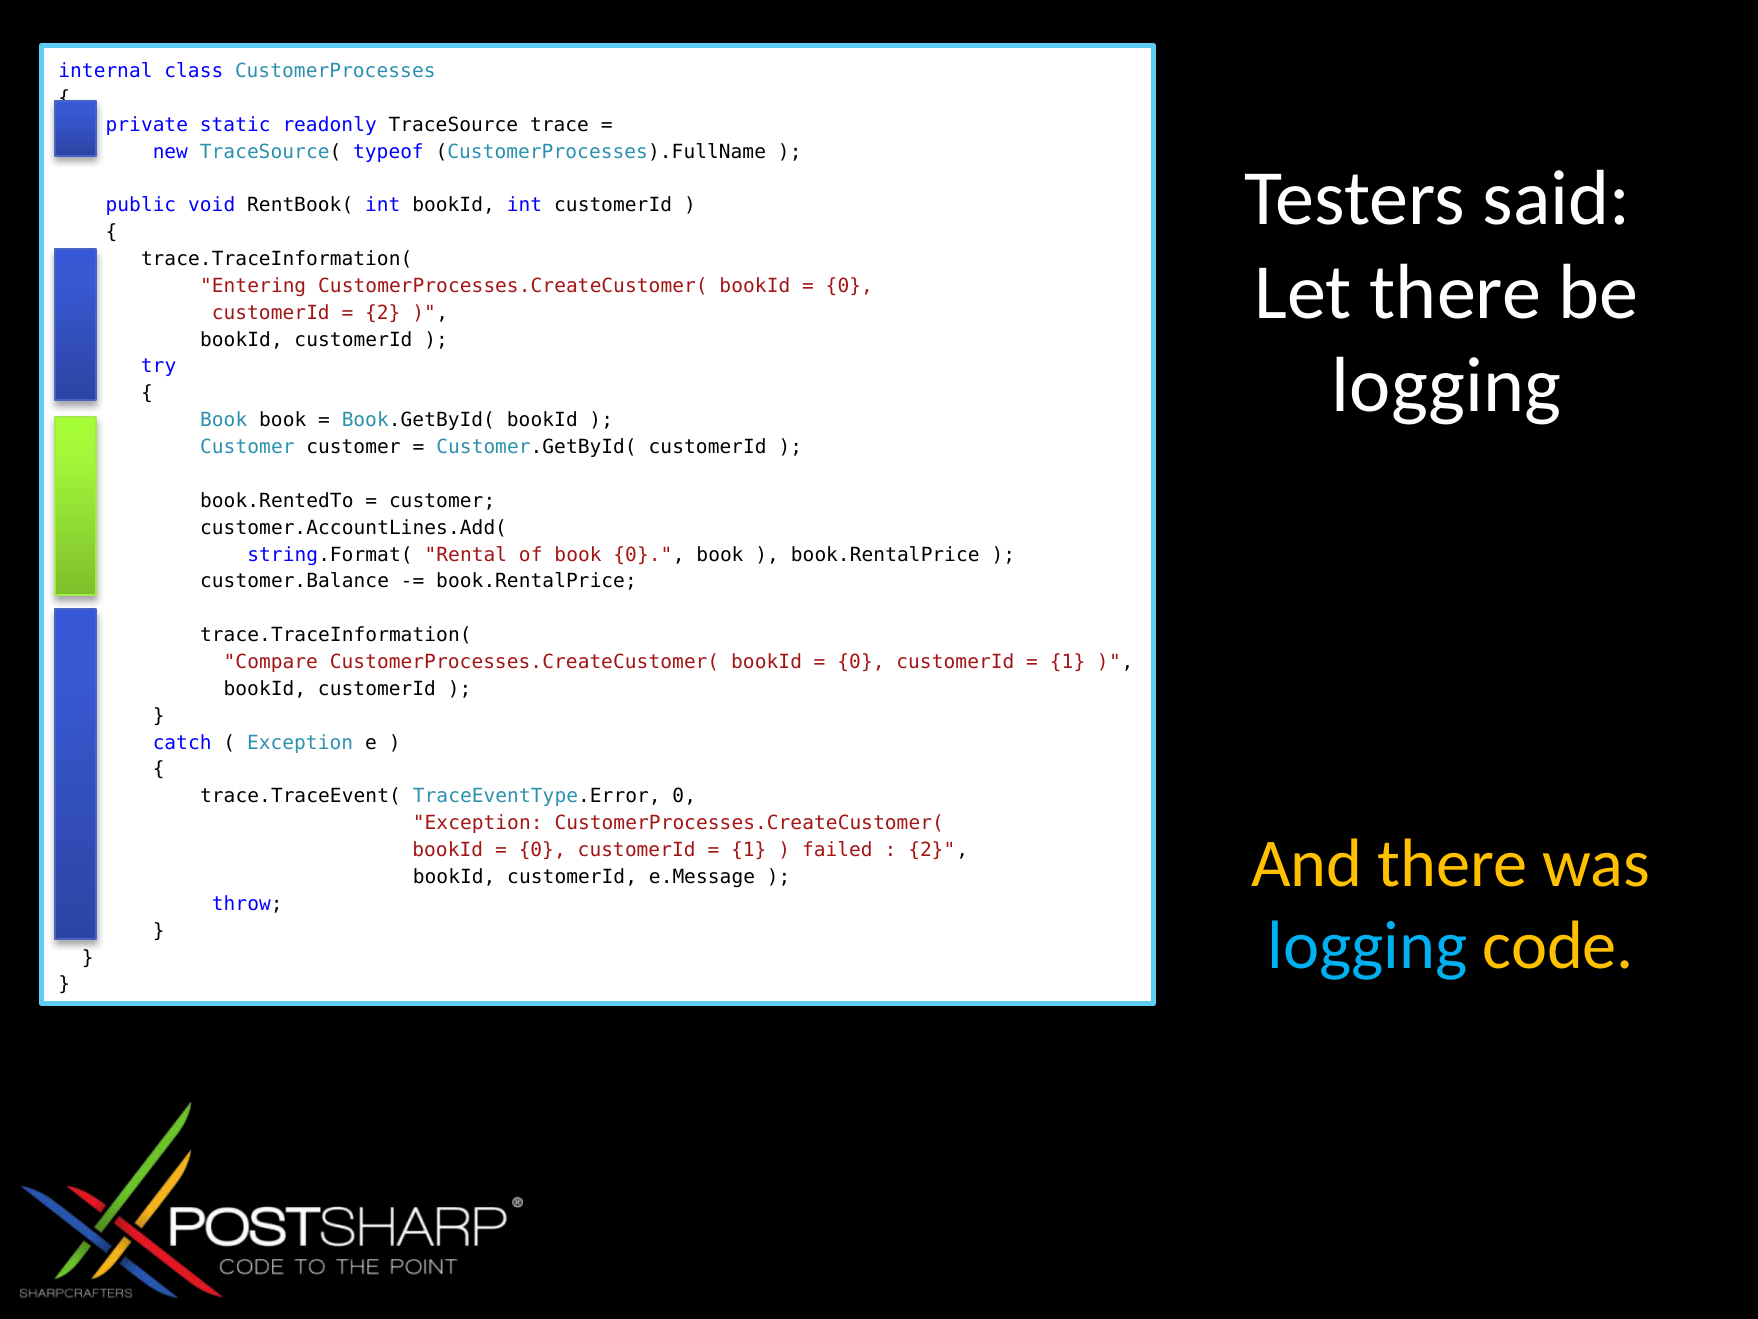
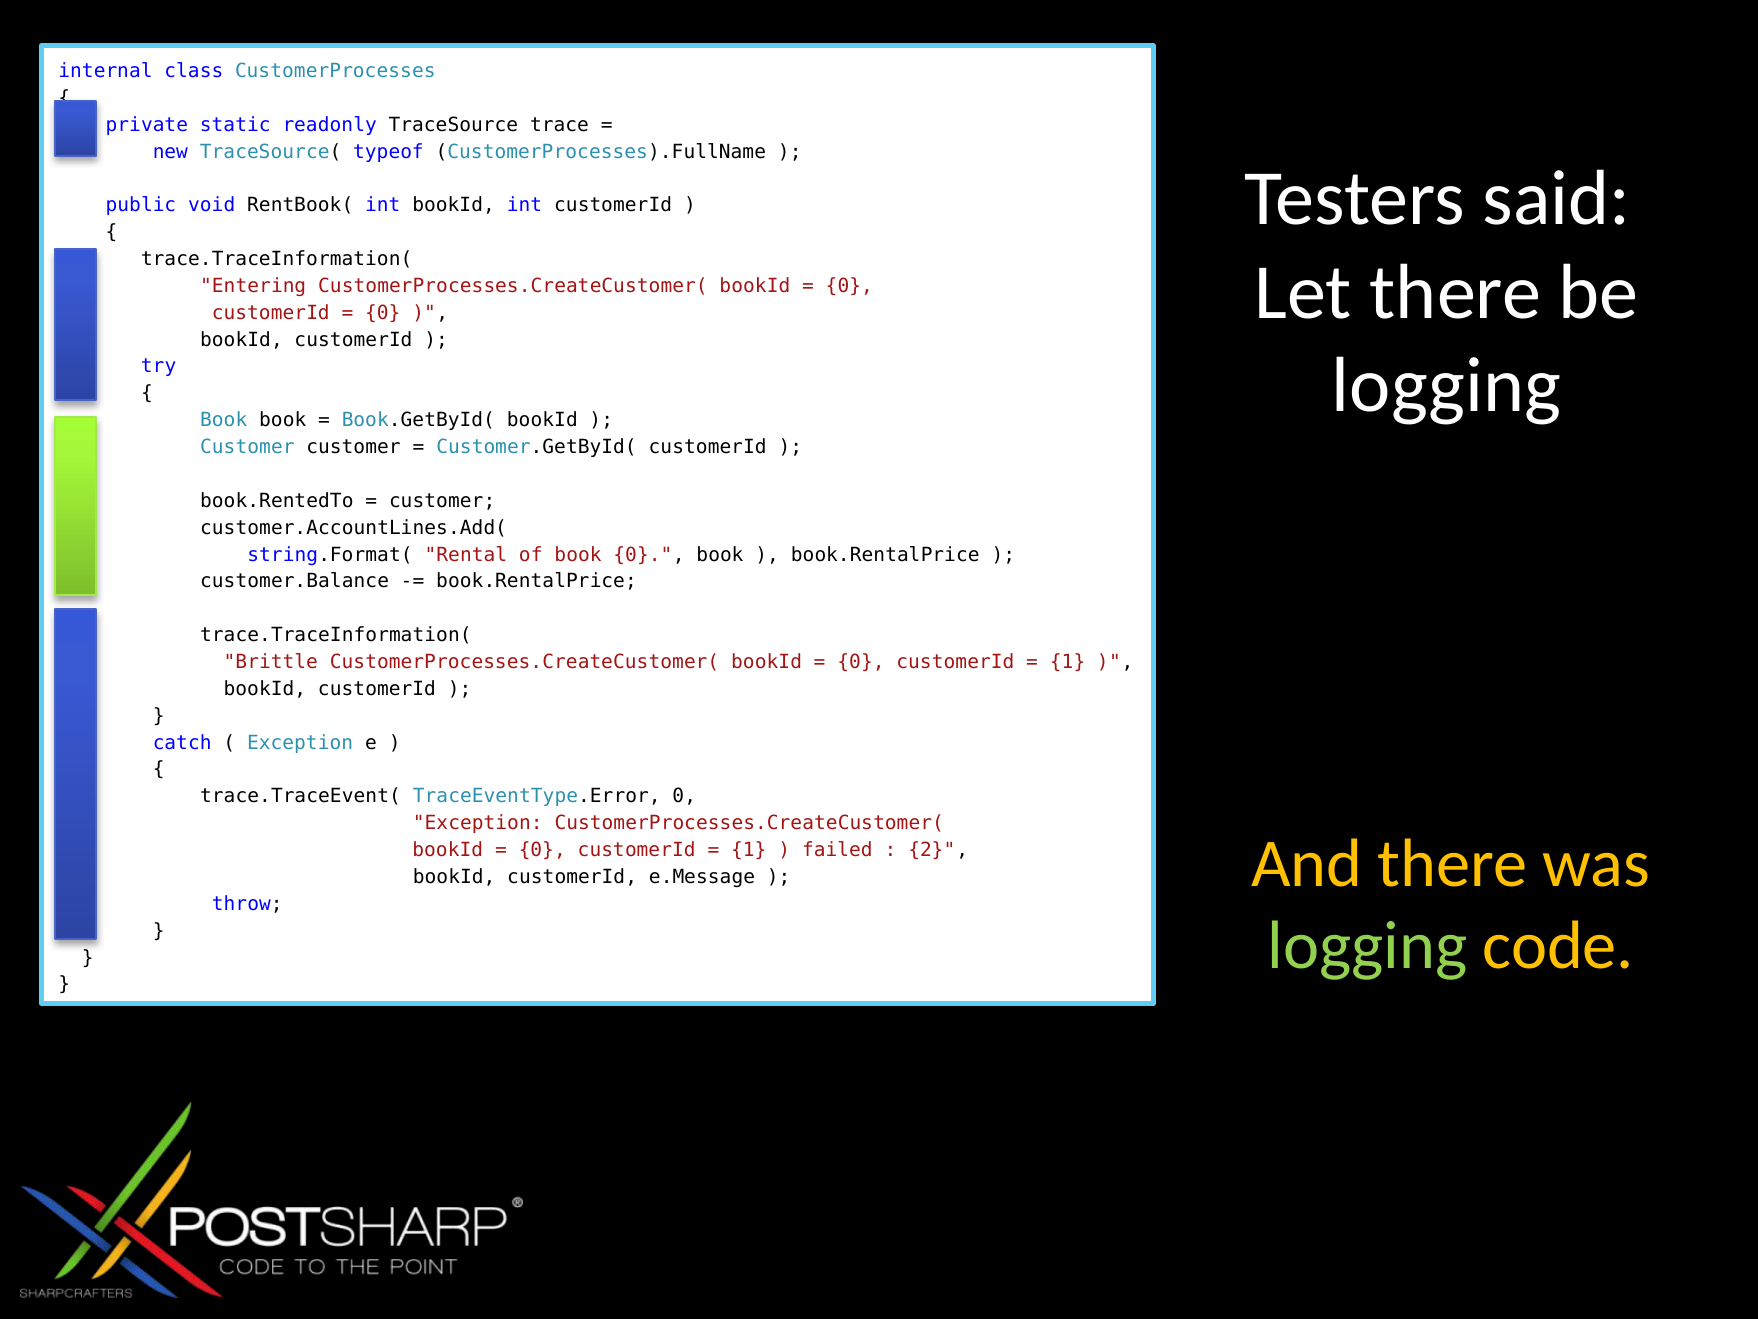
2 at (383, 313): 2 -> 0
Compare: Compare -> Brittle
logging at (1367, 946) colour: light blue -> light green
